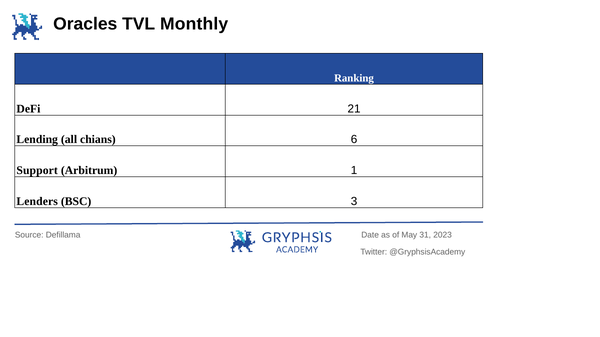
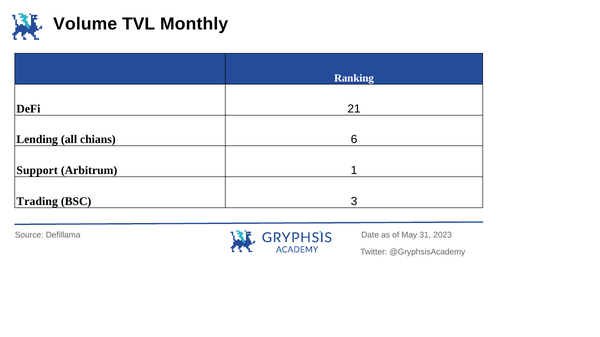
Oracles: Oracles -> Volume
Lenders: Lenders -> Trading
